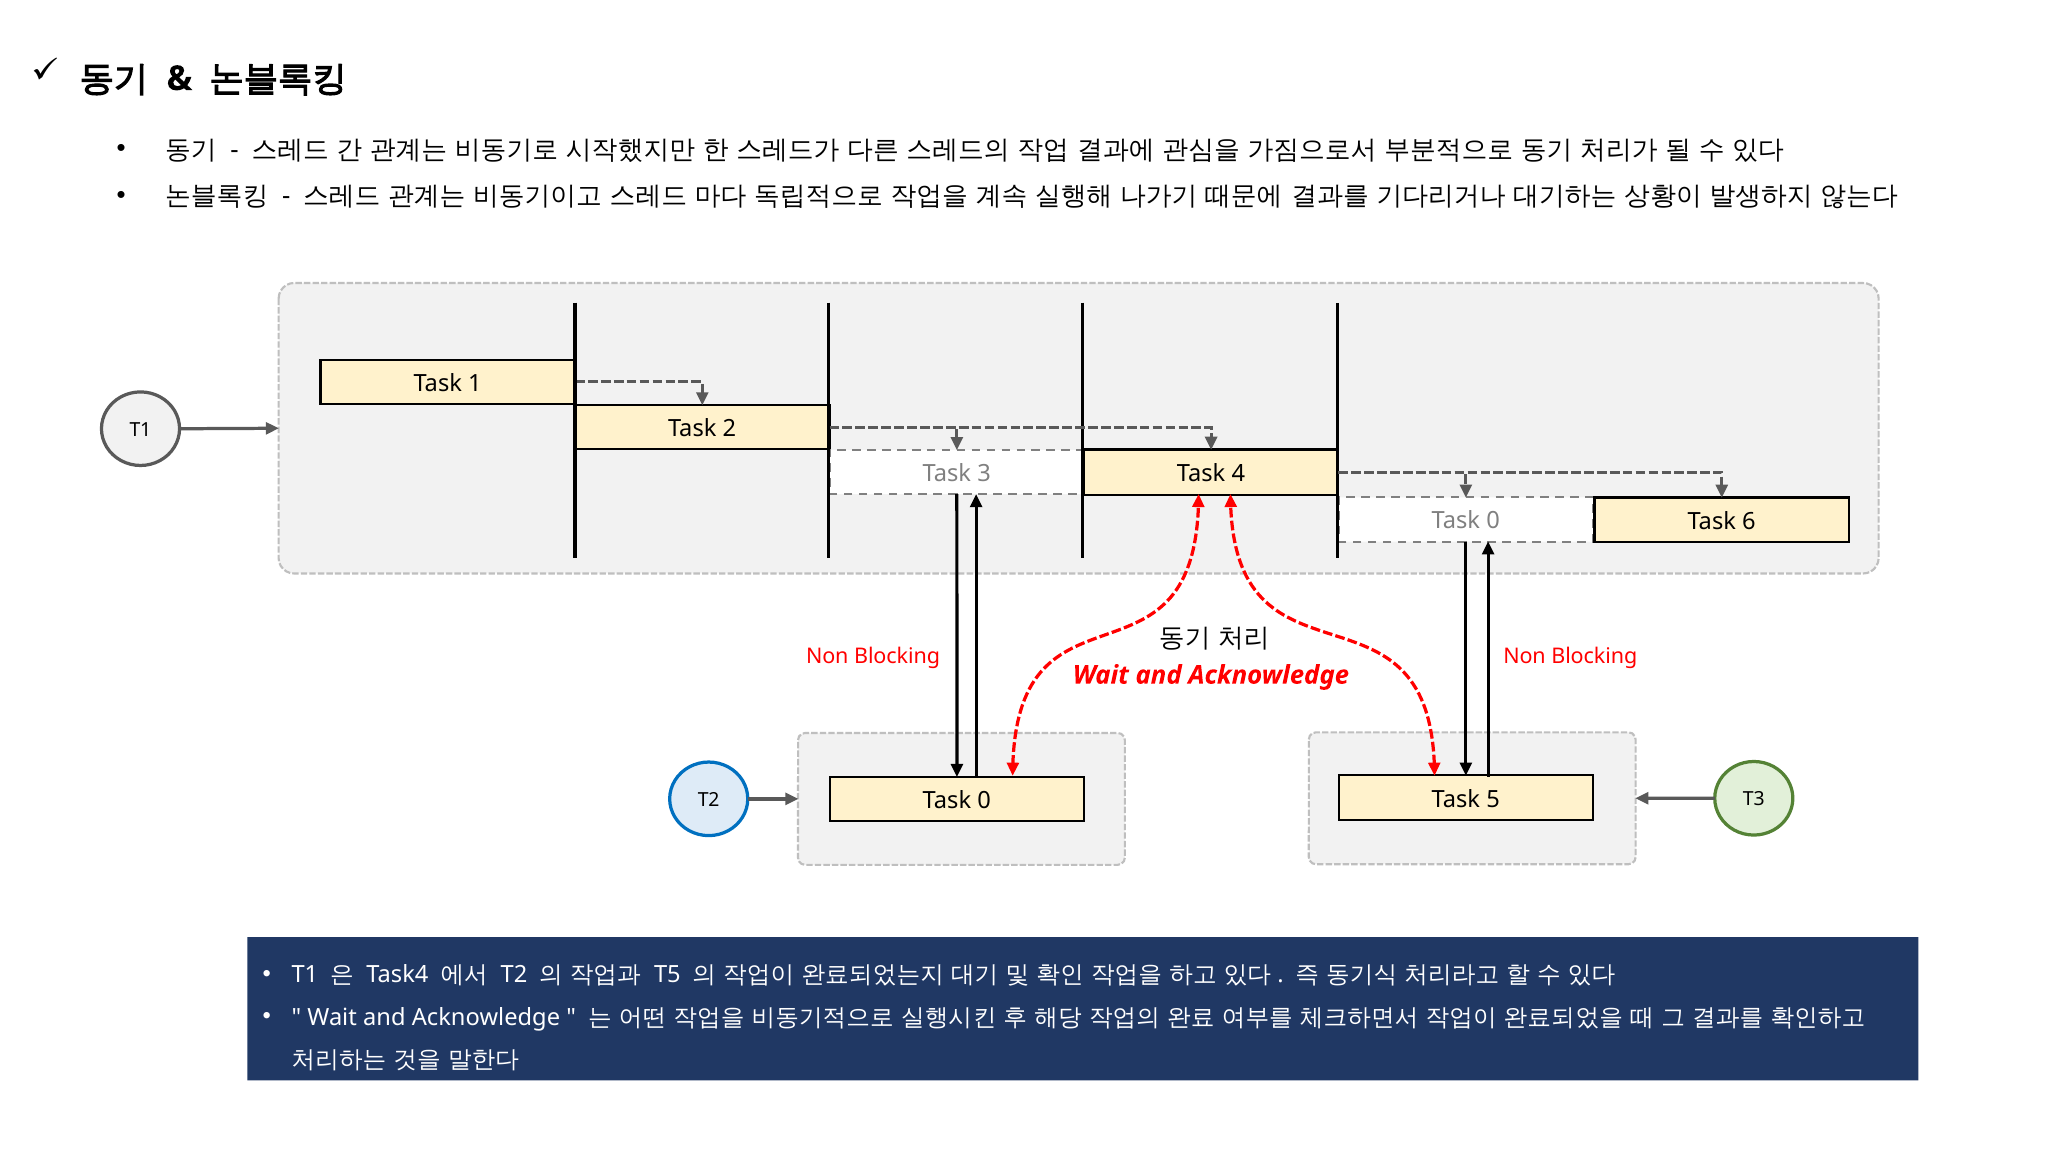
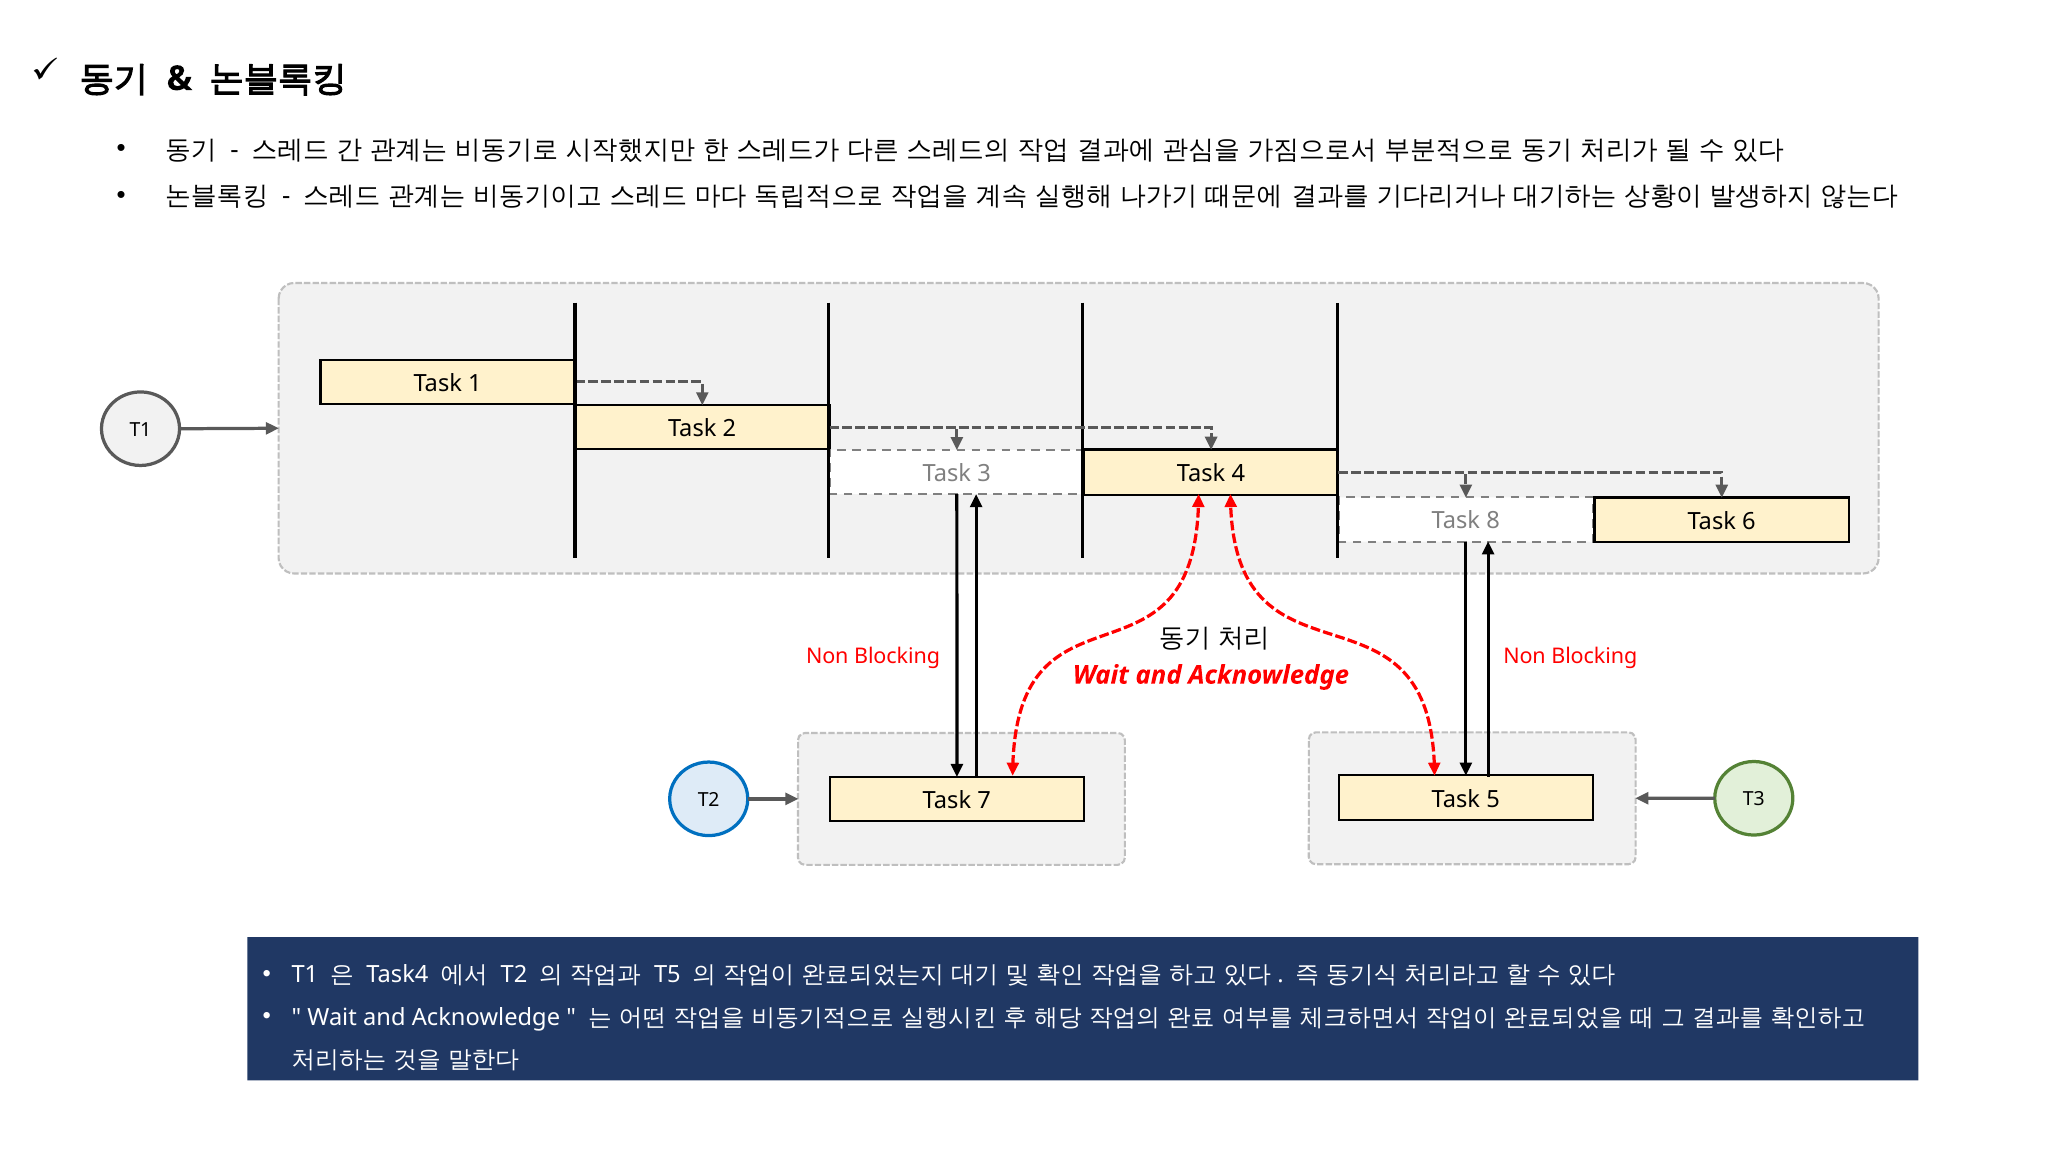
0 at (1493, 521): 0 -> 8
0 at (984, 800): 0 -> 7
